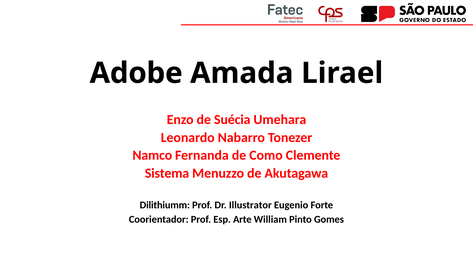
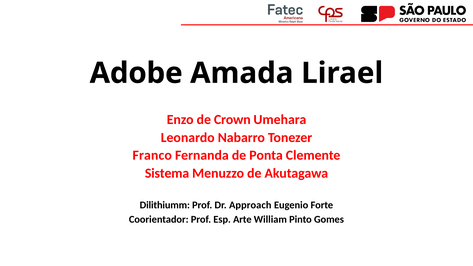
Suécia: Suécia -> Crown
Namco: Namco -> Franco
Como: Como -> Ponta
Illustrator: Illustrator -> Approach
